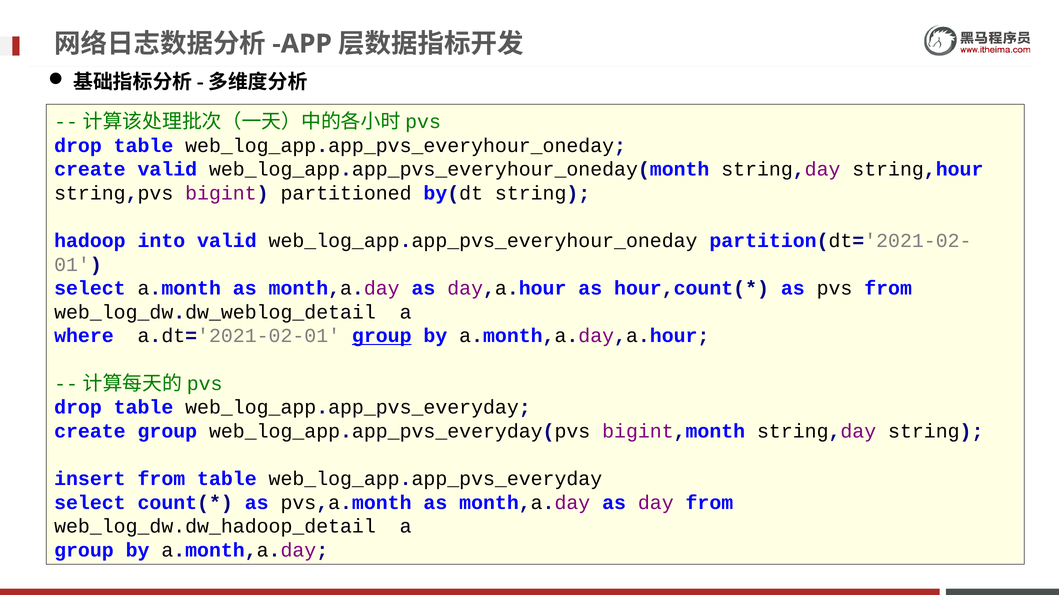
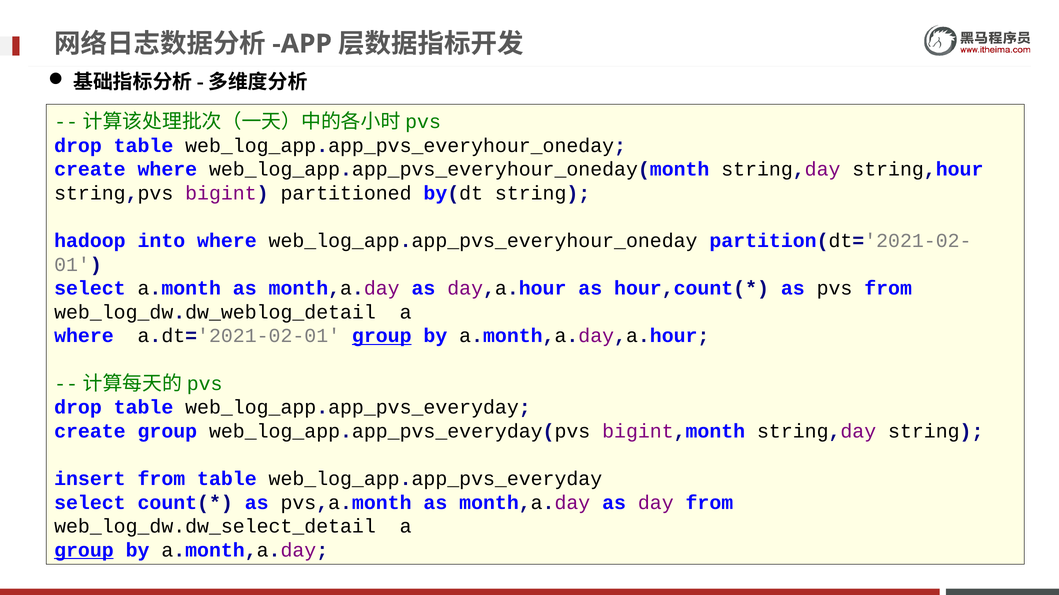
create valid: valid -> where
into valid: valid -> where
web_log_dw.dw_hadoop_detail: web_log_dw.dw_hadoop_detail -> web_log_dw.dw_select_detail
group at (84, 551) underline: none -> present
